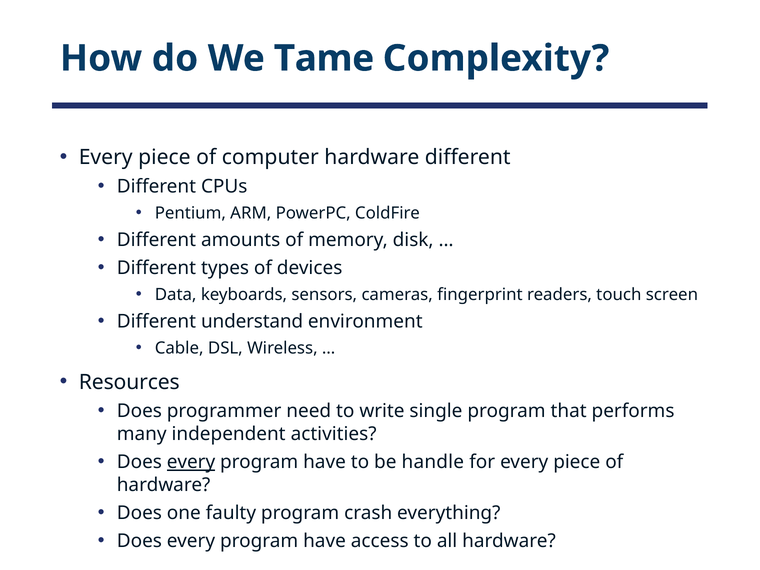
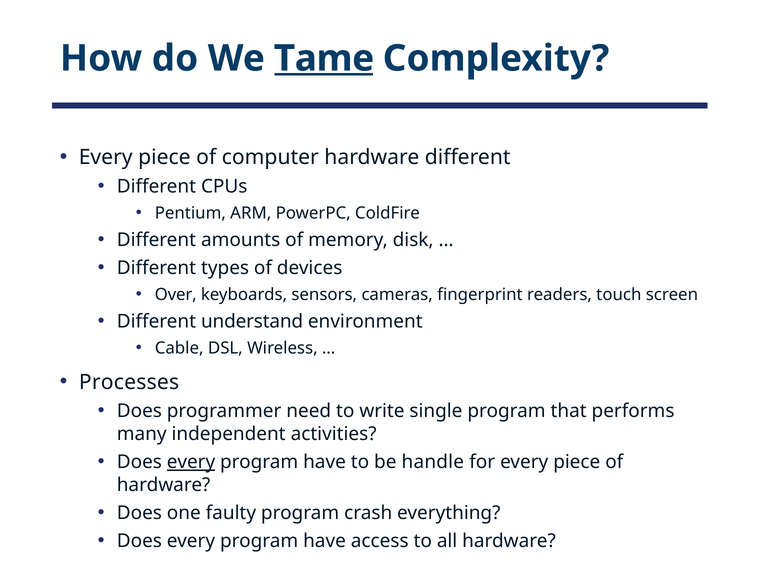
Tame underline: none -> present
Data: Data -> Over
Resources: Resources -> Processes
